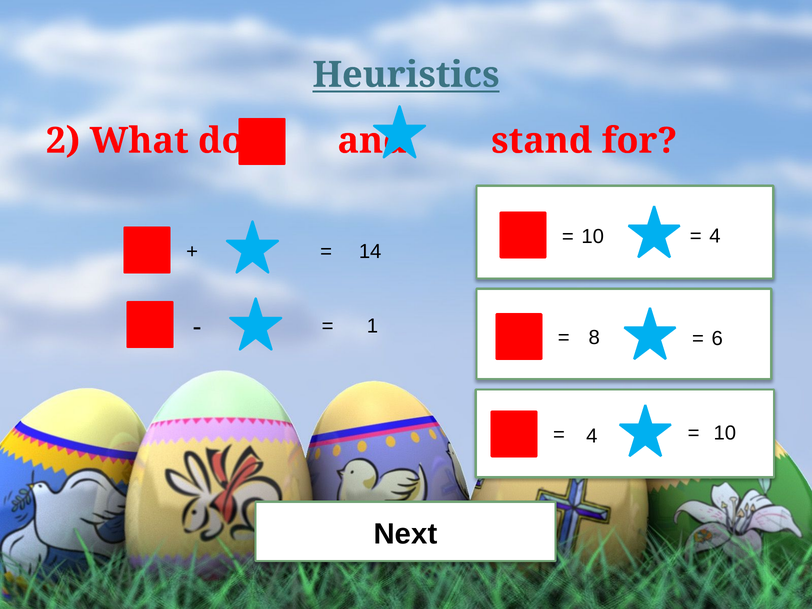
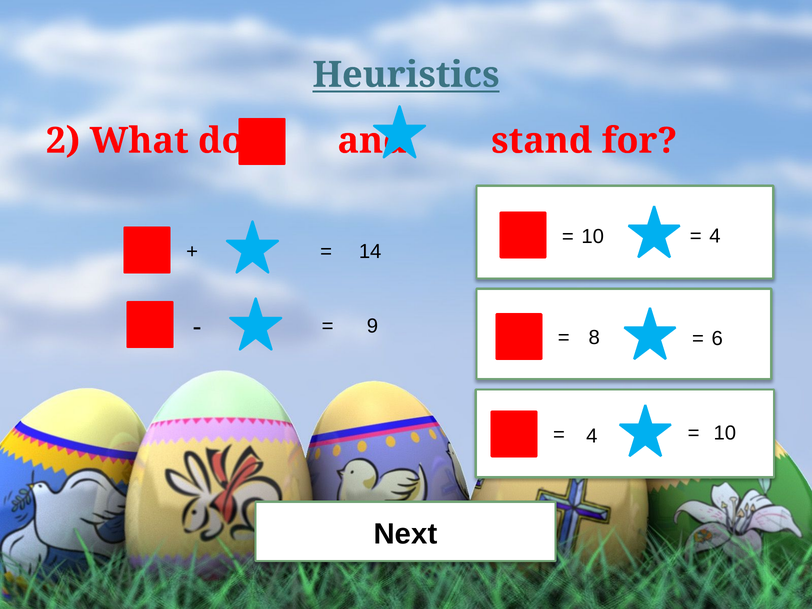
1: 1 -> 9
